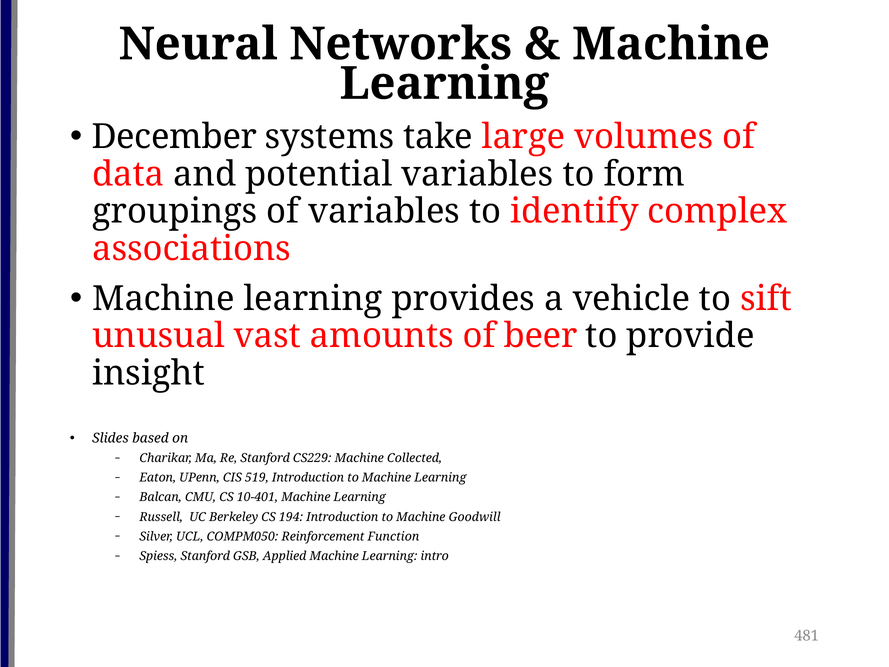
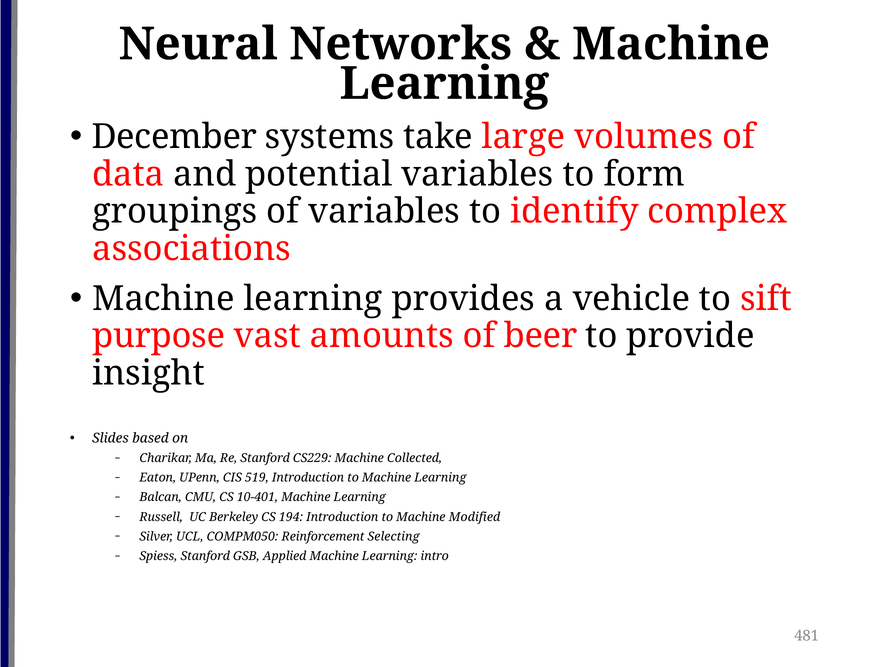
unusual: unusual -> purpose
Goodwill: Goodwill -> Modified
Function: Function -> Selecting
